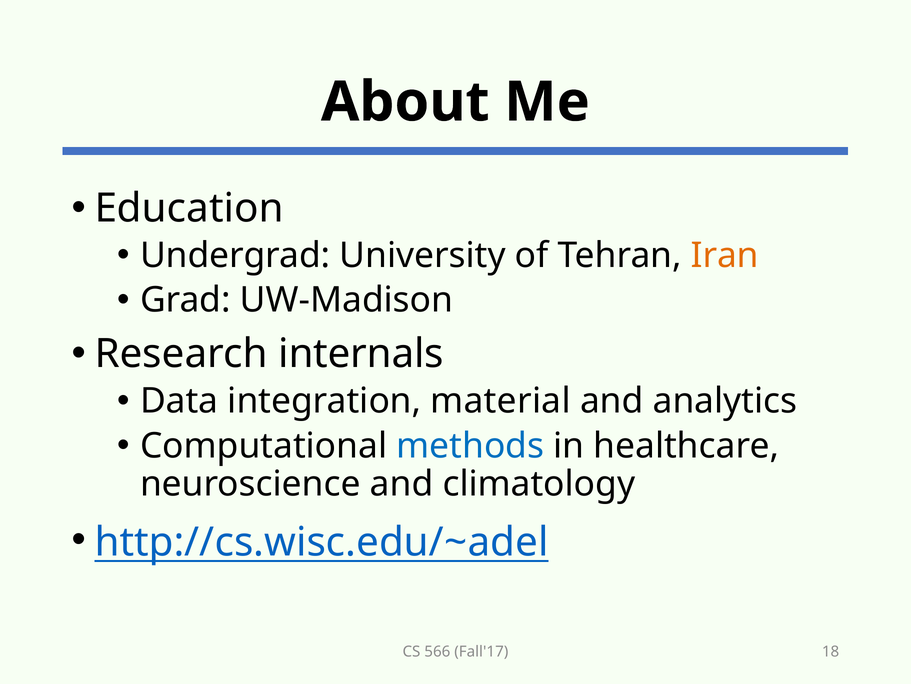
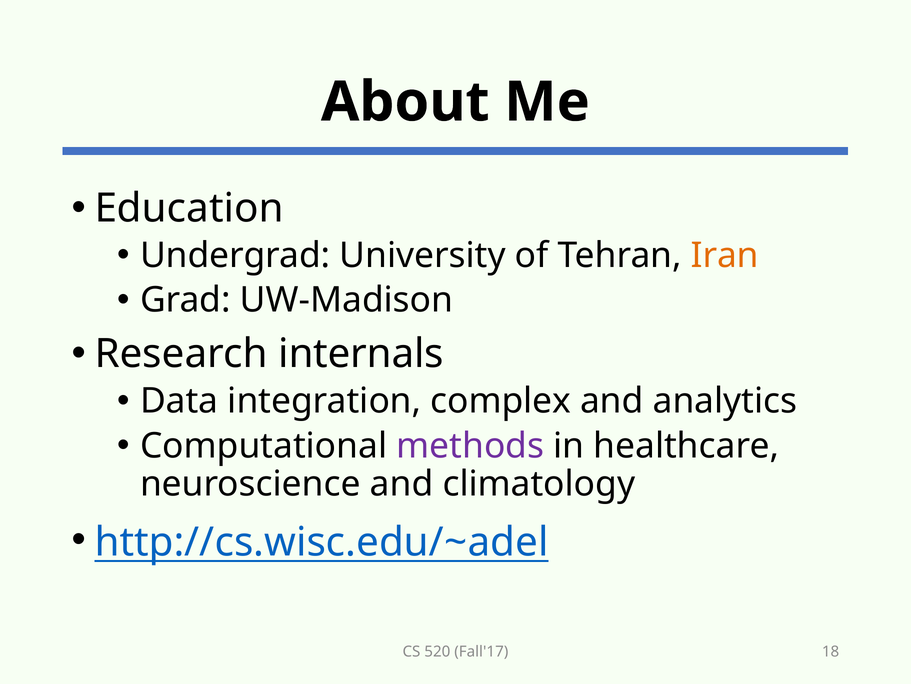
material: material -> complex
methods colour: blue -> purple
566: 566 -> 520
